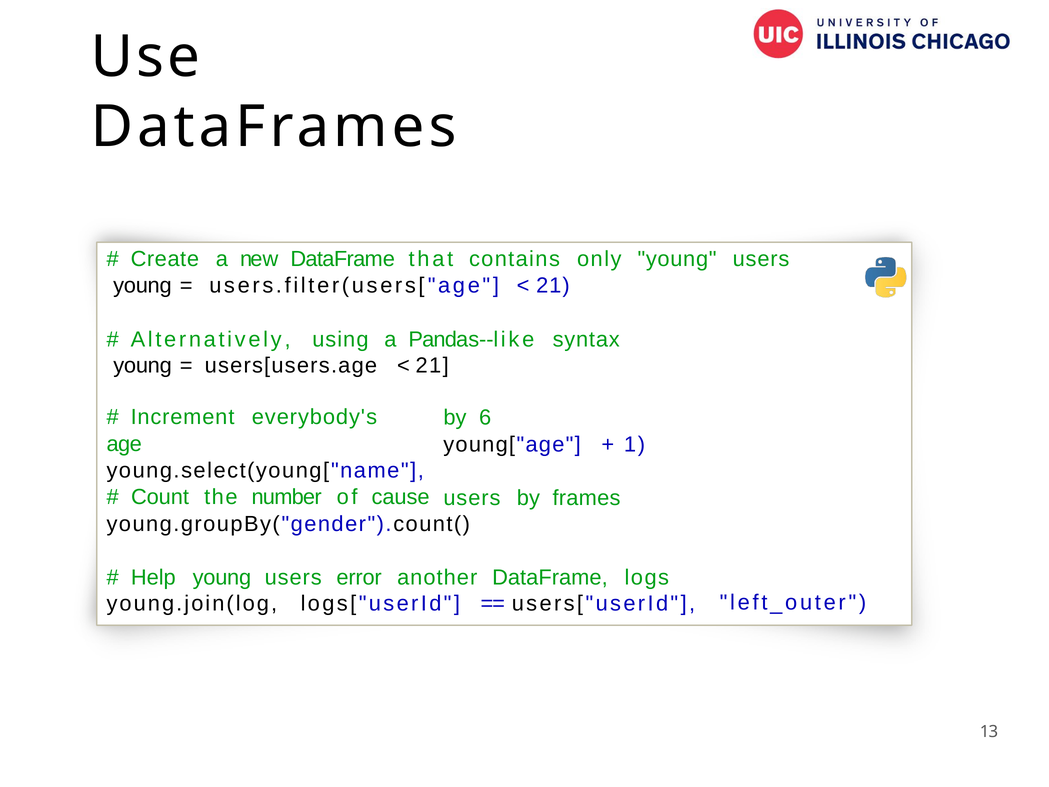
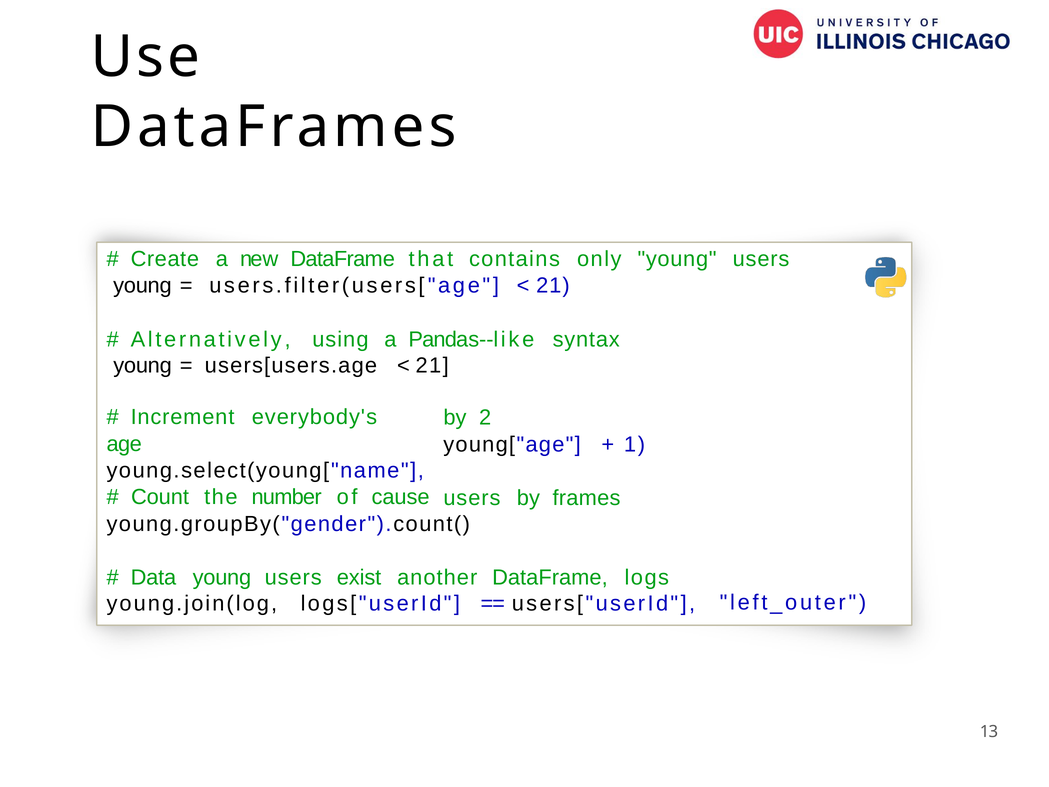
6: 6 -> 2
Help: Help -> Data
error: error -> exist
